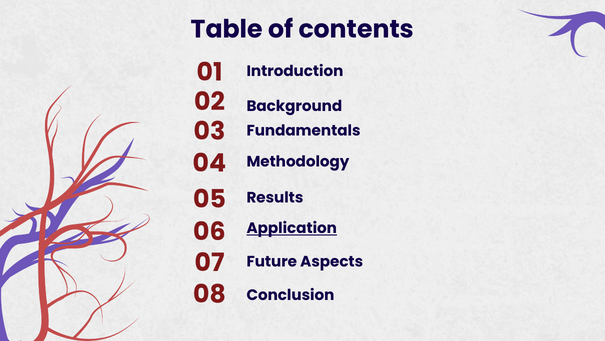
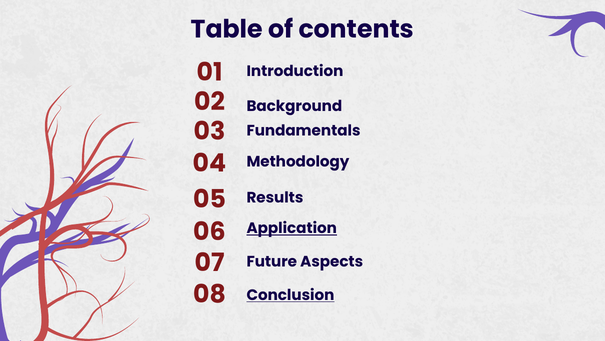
Conclusion underline: none -> present
